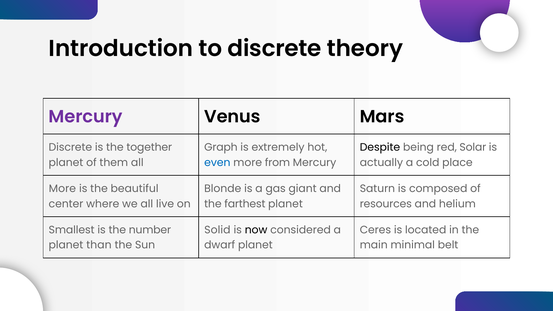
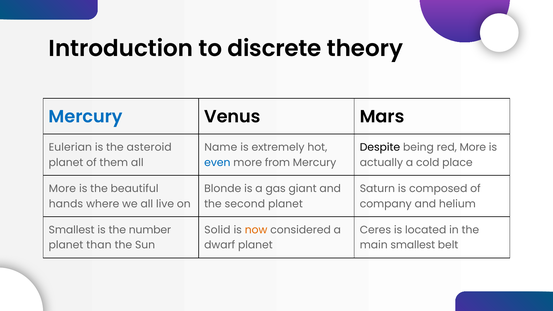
Mercury at (86, 117) colour: purple -> blue
Discrete at (70, 147): Discrete -> Eulerian
together: together -> asteroid
Graph: Graph -> Name
red Solar: Solar -> More
center: center -> hands
farthest: farthest -> second
resources: resources -> company
now colour: black -> orange
main minimal: minimal -> smallest
